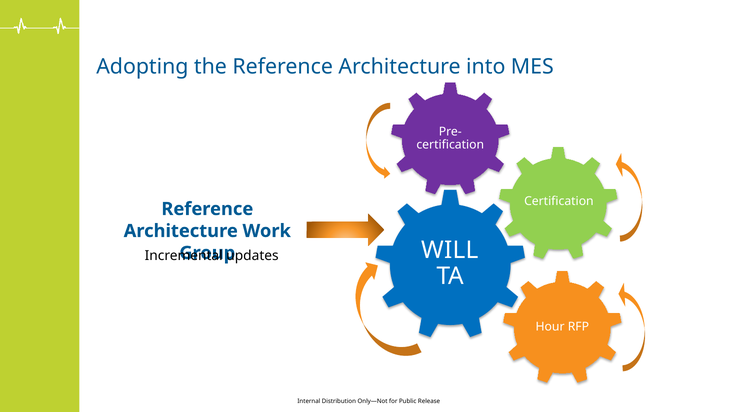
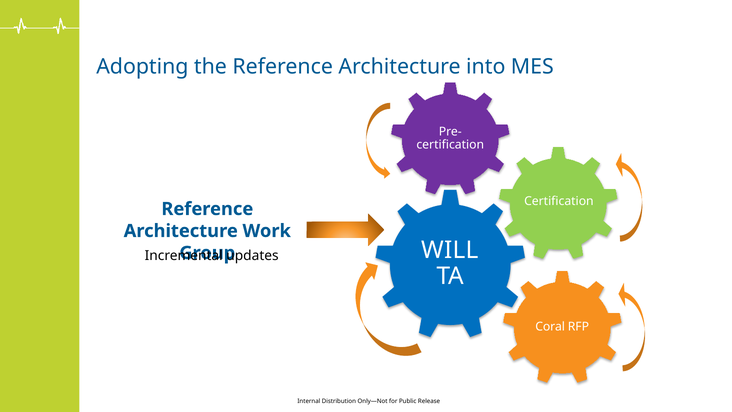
Hour: Hour -> Coral
